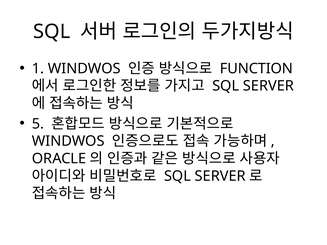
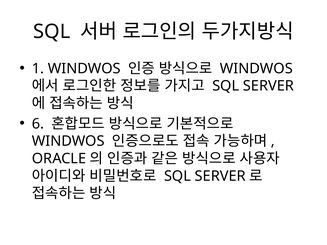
FUNCTION at (256, 69): FUNCTION -> WINDWOS
5: 5 -> 6
